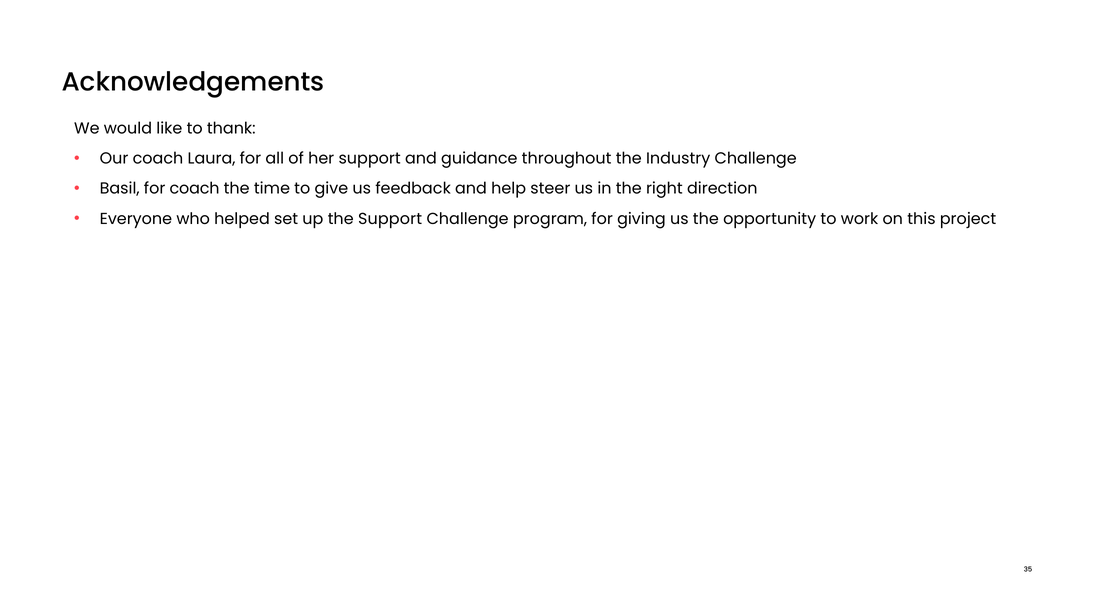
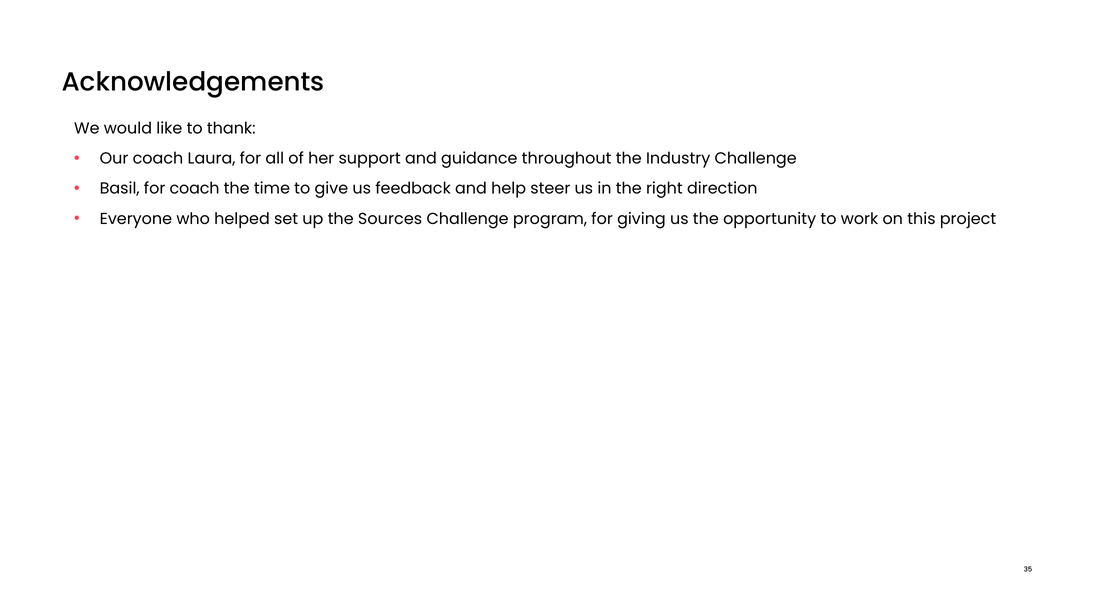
the Support: Support -> Sources
